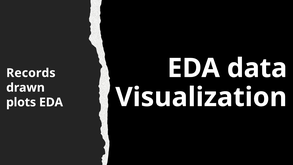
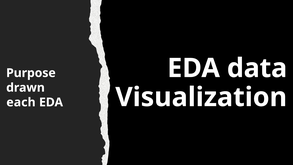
Records: Records -> Purpose
plots: plots -> each
